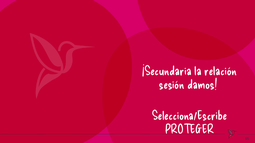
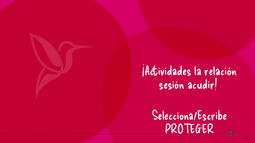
¡Secundaria: ¡Secundaria -> ¡Actividades
damos: damos -> acudir
